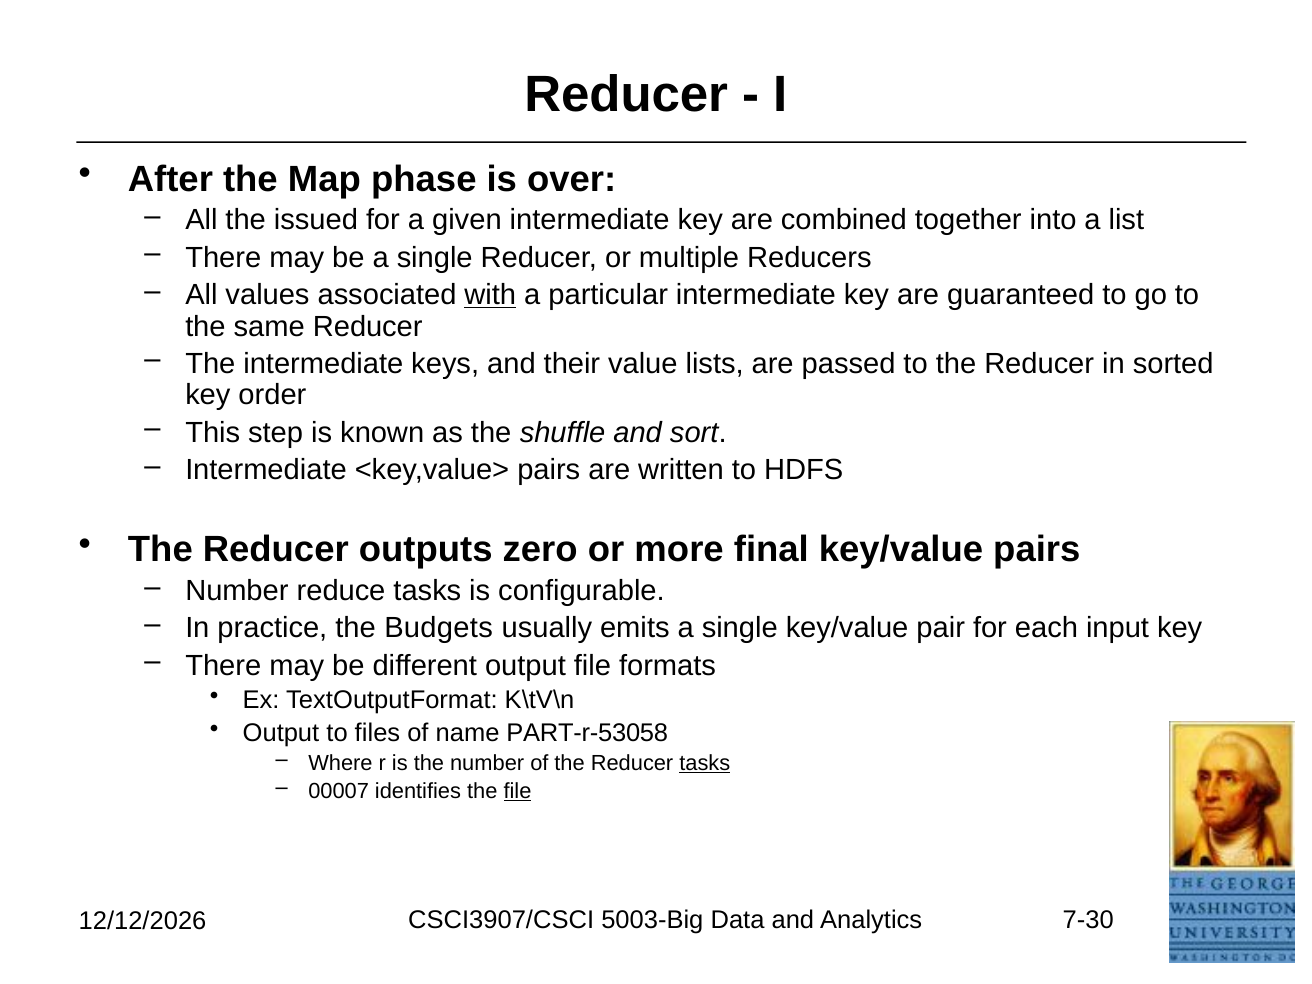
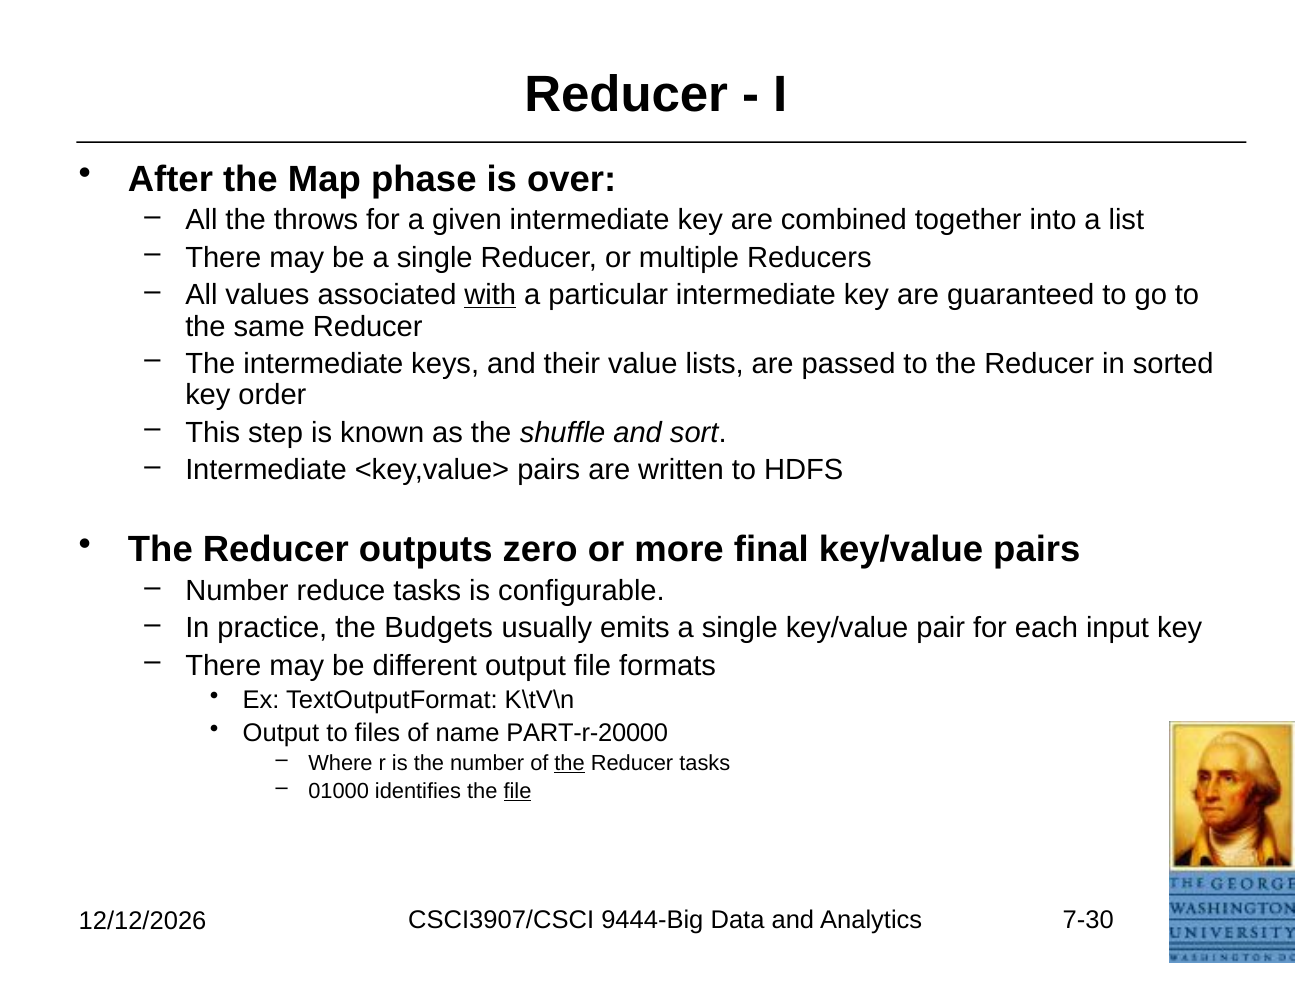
issued: issued -> throws
PART-r-53058: PART-r-53058 -> PART-r-20000
the at (570, 763) underline: none -> present
tasks at (705, 763) underline: present -> none
00007: 00007 -> 01000
5003-Big: 5003-Big -> 9444-Big
